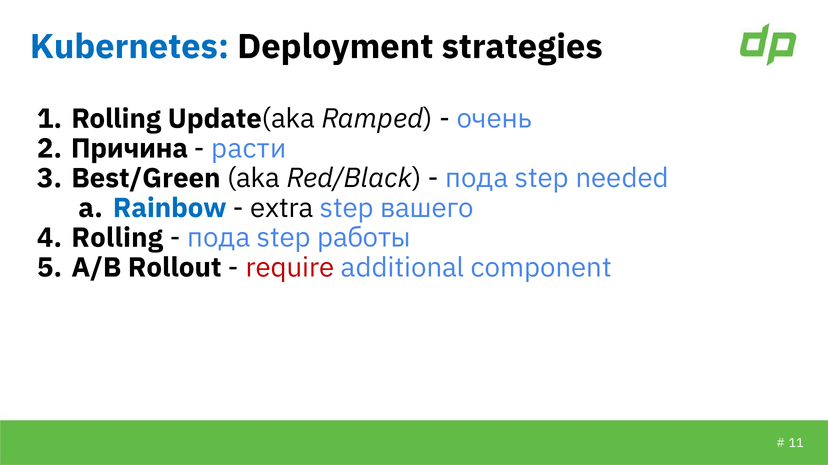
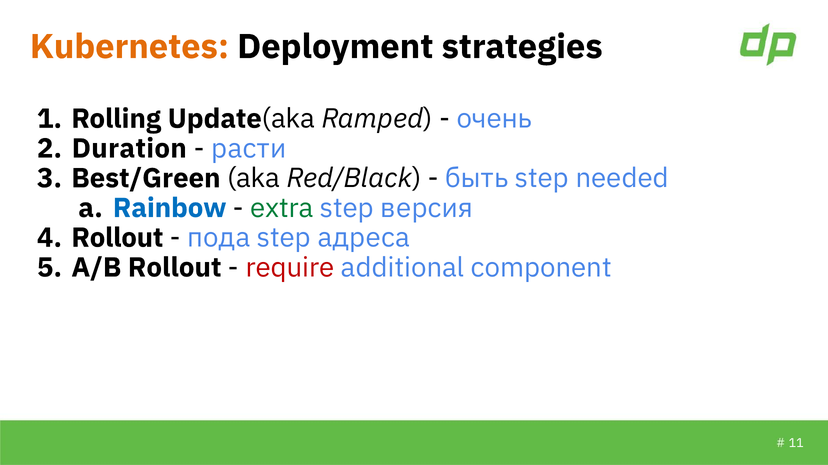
Kubernetes colour: blue -> orange
Причина: Причина -> Duration
пода at (477, 178): пода -> быть
extra colour: black -> green
вашего: вашего -> версия
Rolling at (117, 238): Rolling -> Rollout
работы: работы -> адреса
